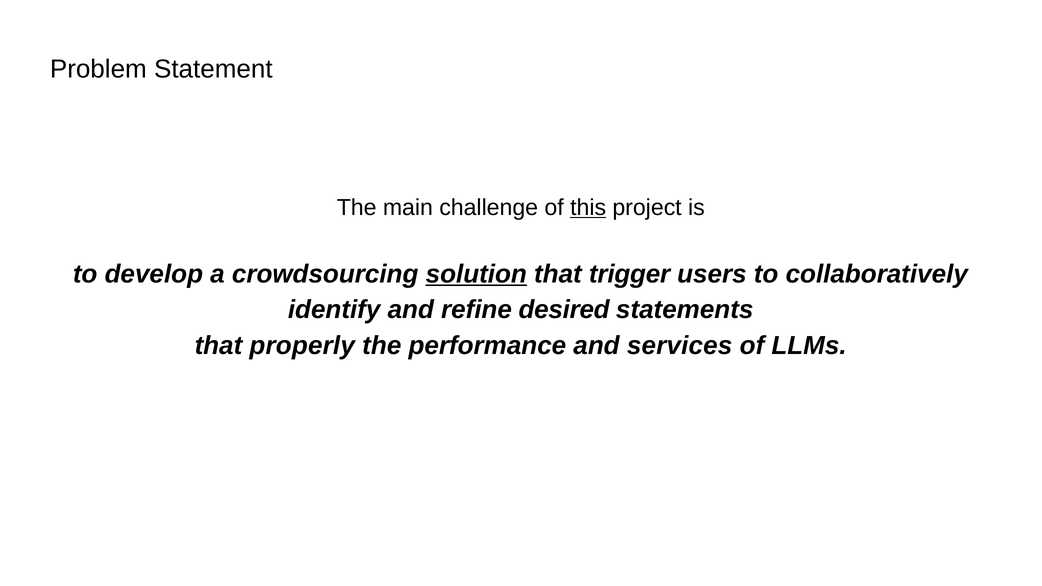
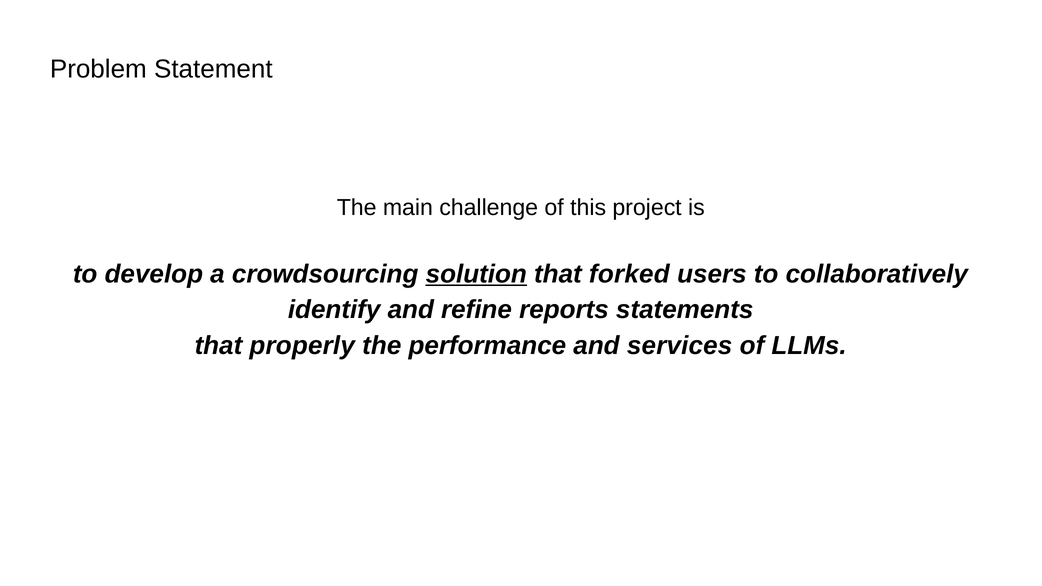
this underline: present -> none
trigger: trigger -> forked
desired: desired -> reports
